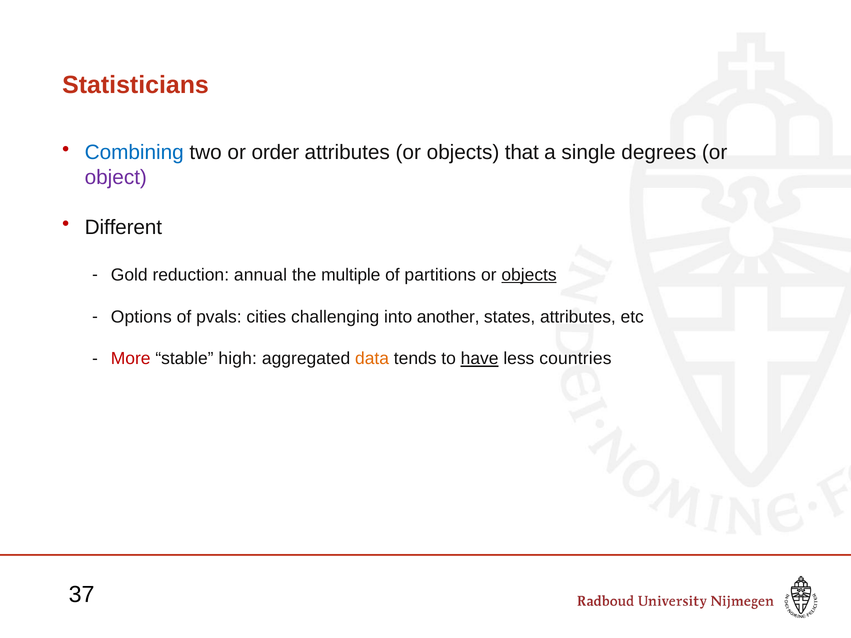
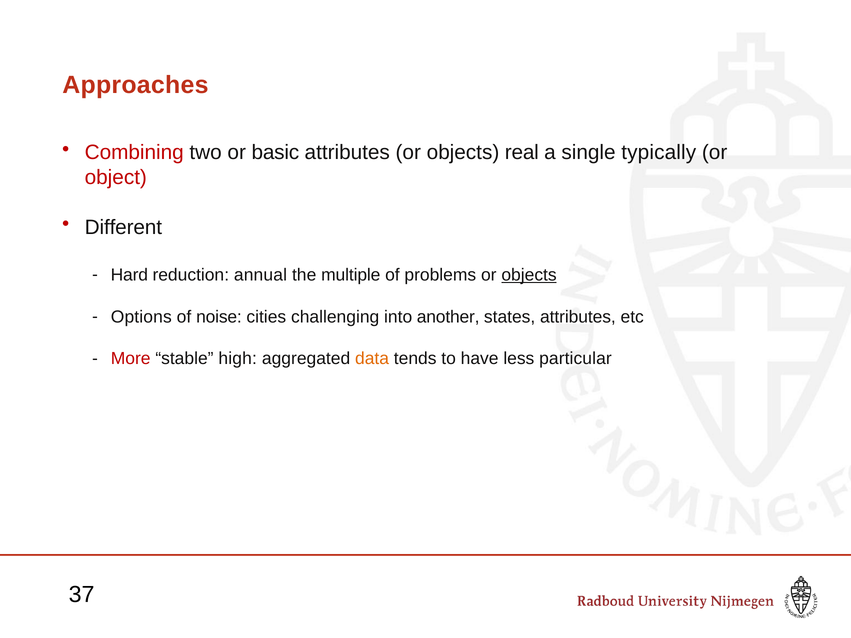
Statisticians: Statisticians -> Approaches
Combining colour: blue -> red
order: order -> basic
that: that -> real
degrees: degrees -> typically
object colour: purple -> red
Gold: Gold -> Hard
partitions: partitions -> problems
pvals: pvals -> noise
have underline: present -> none
countries: countries -> particular
